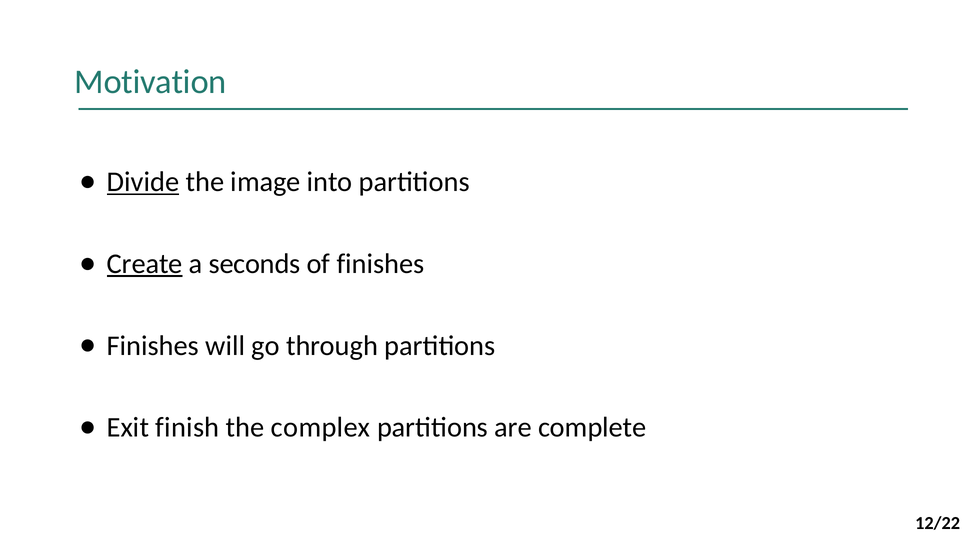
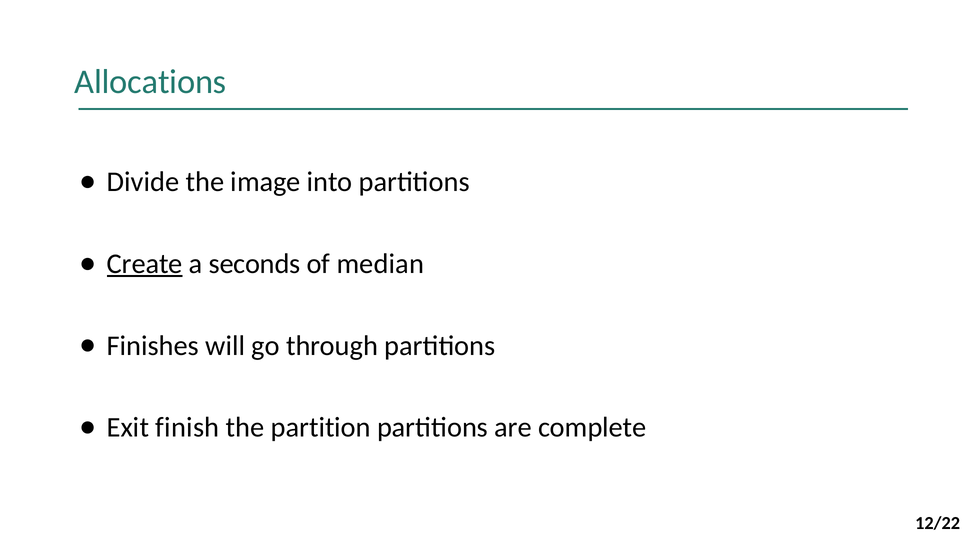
Motivation: Motivation -> Allocations
Divide underline: present -> none
of finishes: finishes -> median
complex: complex -> partition
